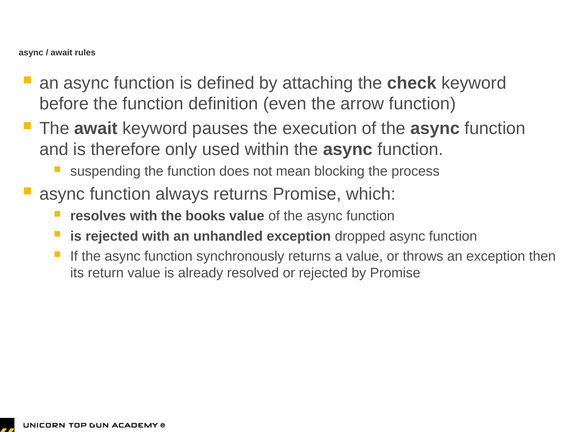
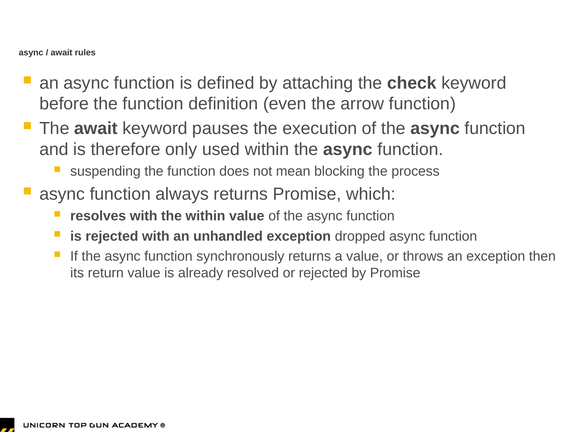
the books: books -> within
